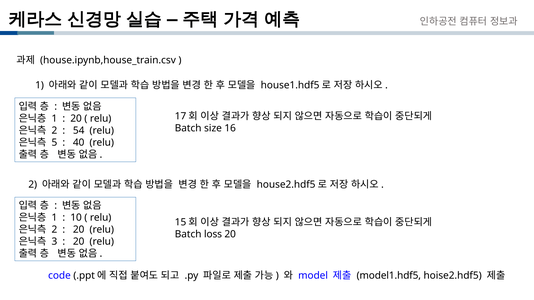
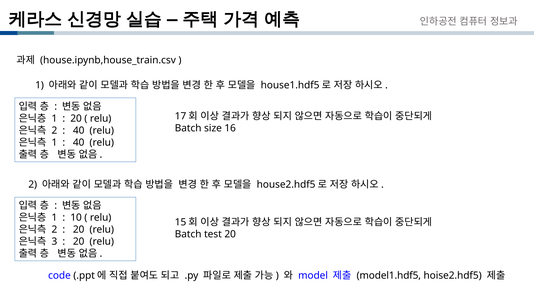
54 at (79, 131): 54 -> 40
5 at (54, 143): 5 -> 1
loss: loss -> test
